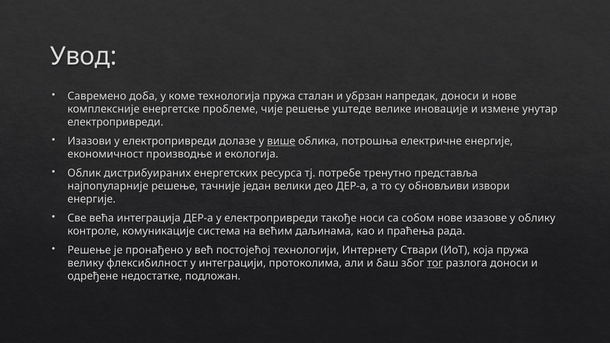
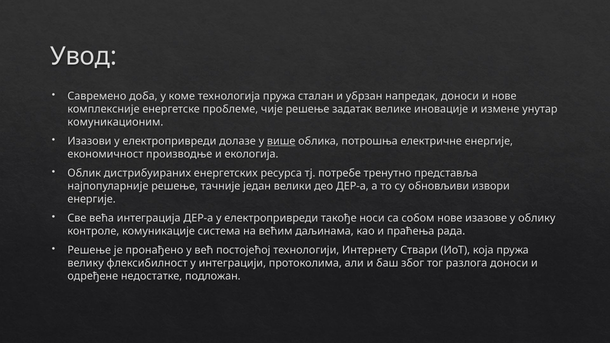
уштеде: уштеде -> задатак
електропривреди at (115, 122): електропривреди -> комуникационим
тог underline: present -> none
